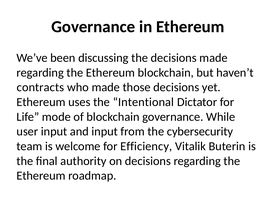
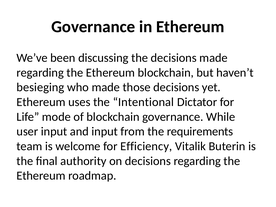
contracts: contracts -> besieging
cybersecurity: cybersecurity -> requirements
